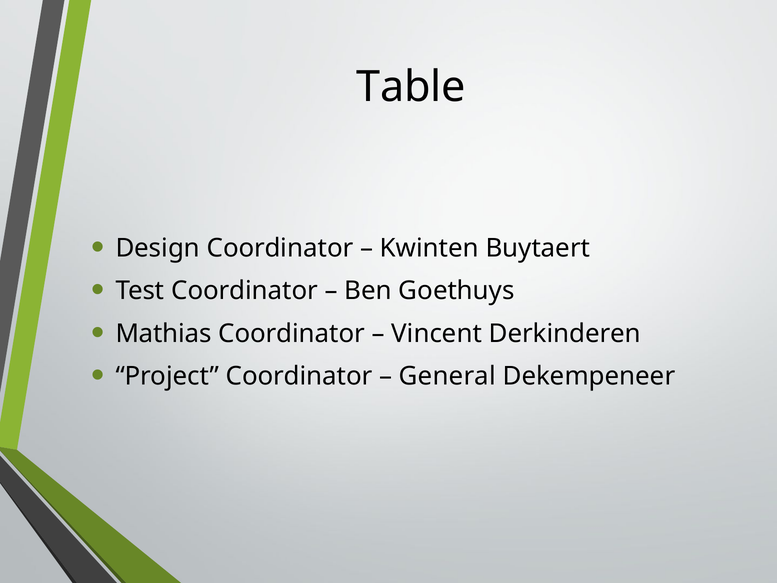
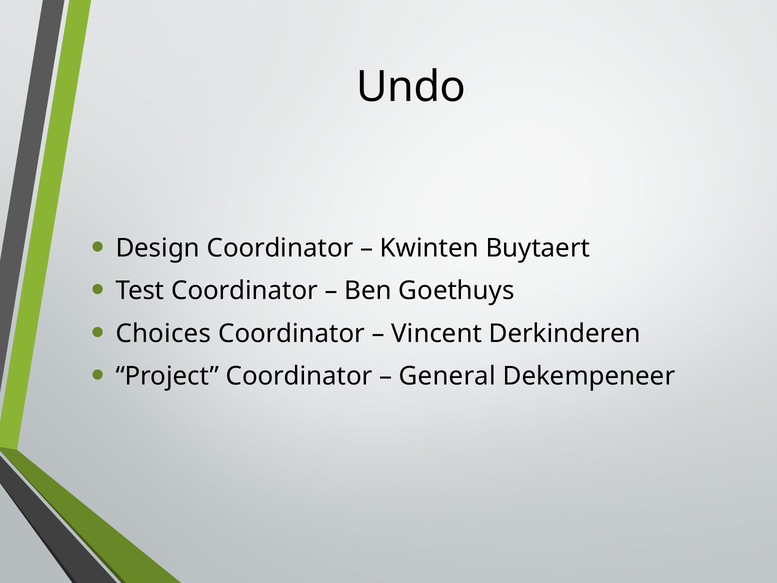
Table: Table -> Undo
Mathias: Mathias -> Choices
